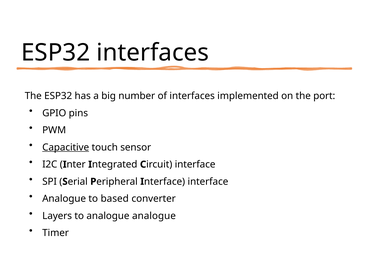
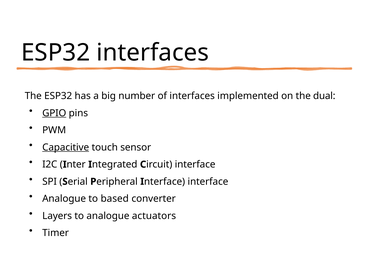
port: port -> dual
GPIO underline: none -> present
analogue analogue: analogue -> actuators
